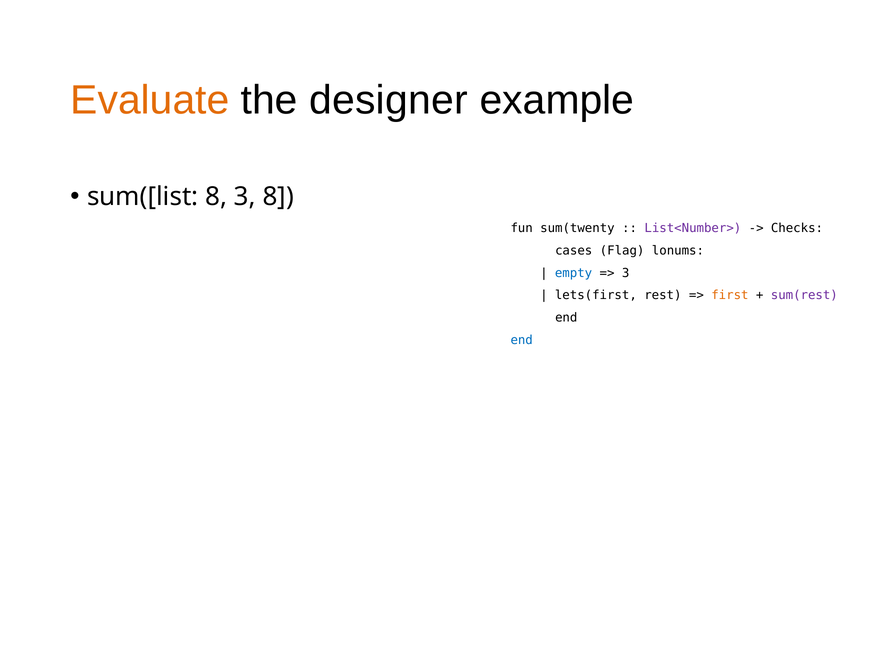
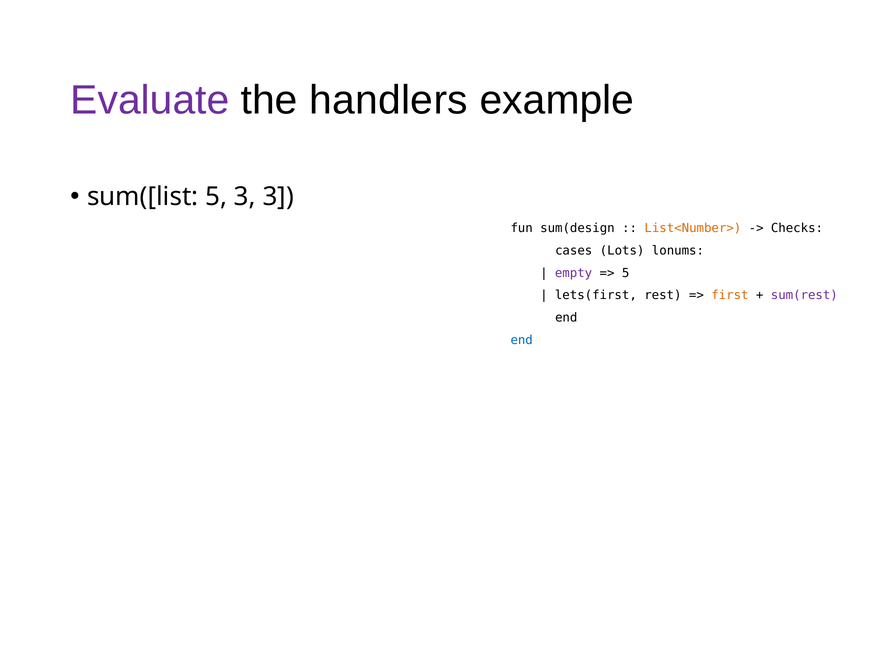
Evaluate colour: orange -> purple
designer: designer -> handlers
sum([list 8: 8 -> 5
3 8: 8 -> 3
sum(twenty: sum(twenty -> sum(design
List<Number> colour: purple -> orange
Flag: Flag -> Lots
empty colour: blue -> purple
3 at (626, 273): 3 -> 5
